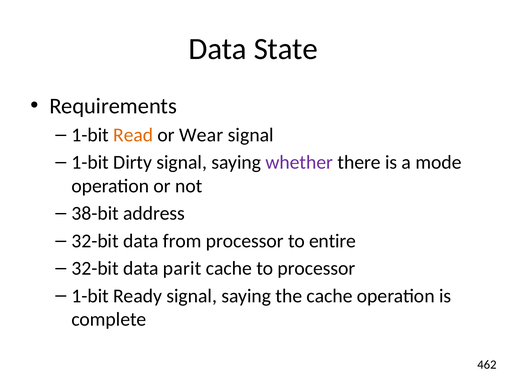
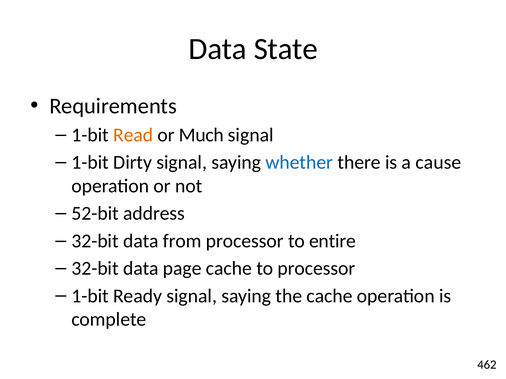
Wear: Wear -> Much
whether colour: purple -> blue
mode: mode -> cause
38-bit: 38-bit -> 52-bit
parit: parit -> page
